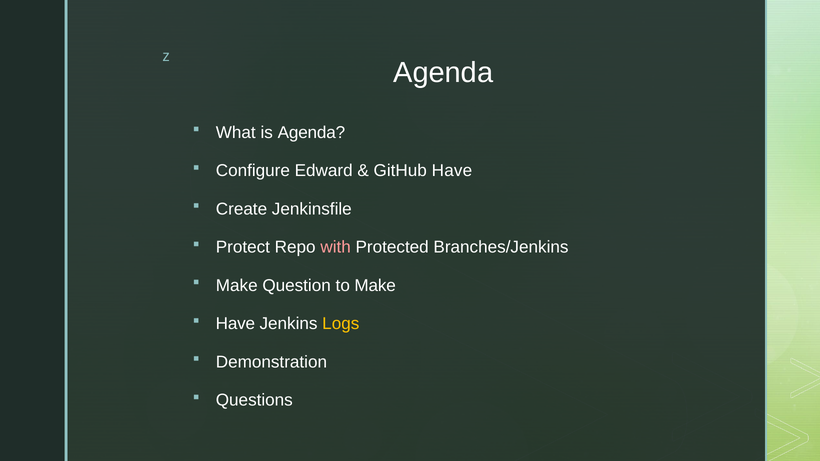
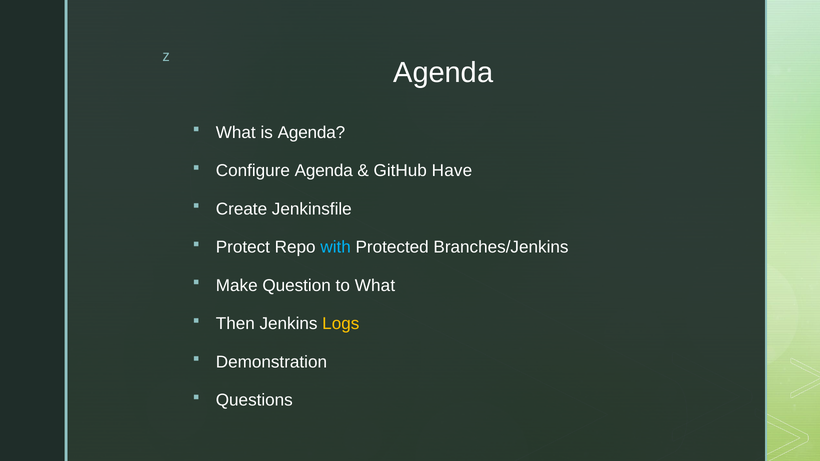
Configure Edward: Edward -> Agenda
with colour: pink -> light blue
to Make: Make -> What
Have at (235, 324): Have -> Then
